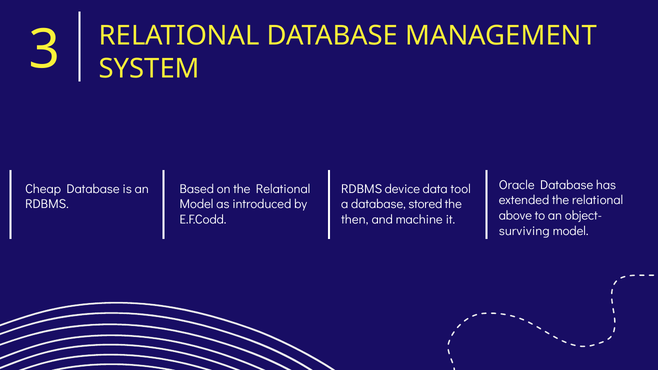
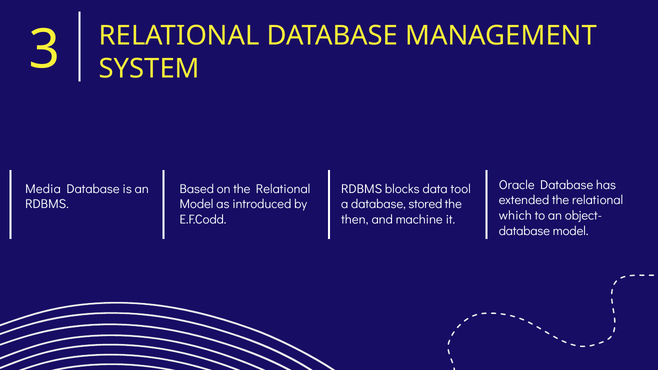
Cheap: Cheap -> Media
device: device -> blocks
above: above -> which
surviving at (524, 231): surviving -> database
